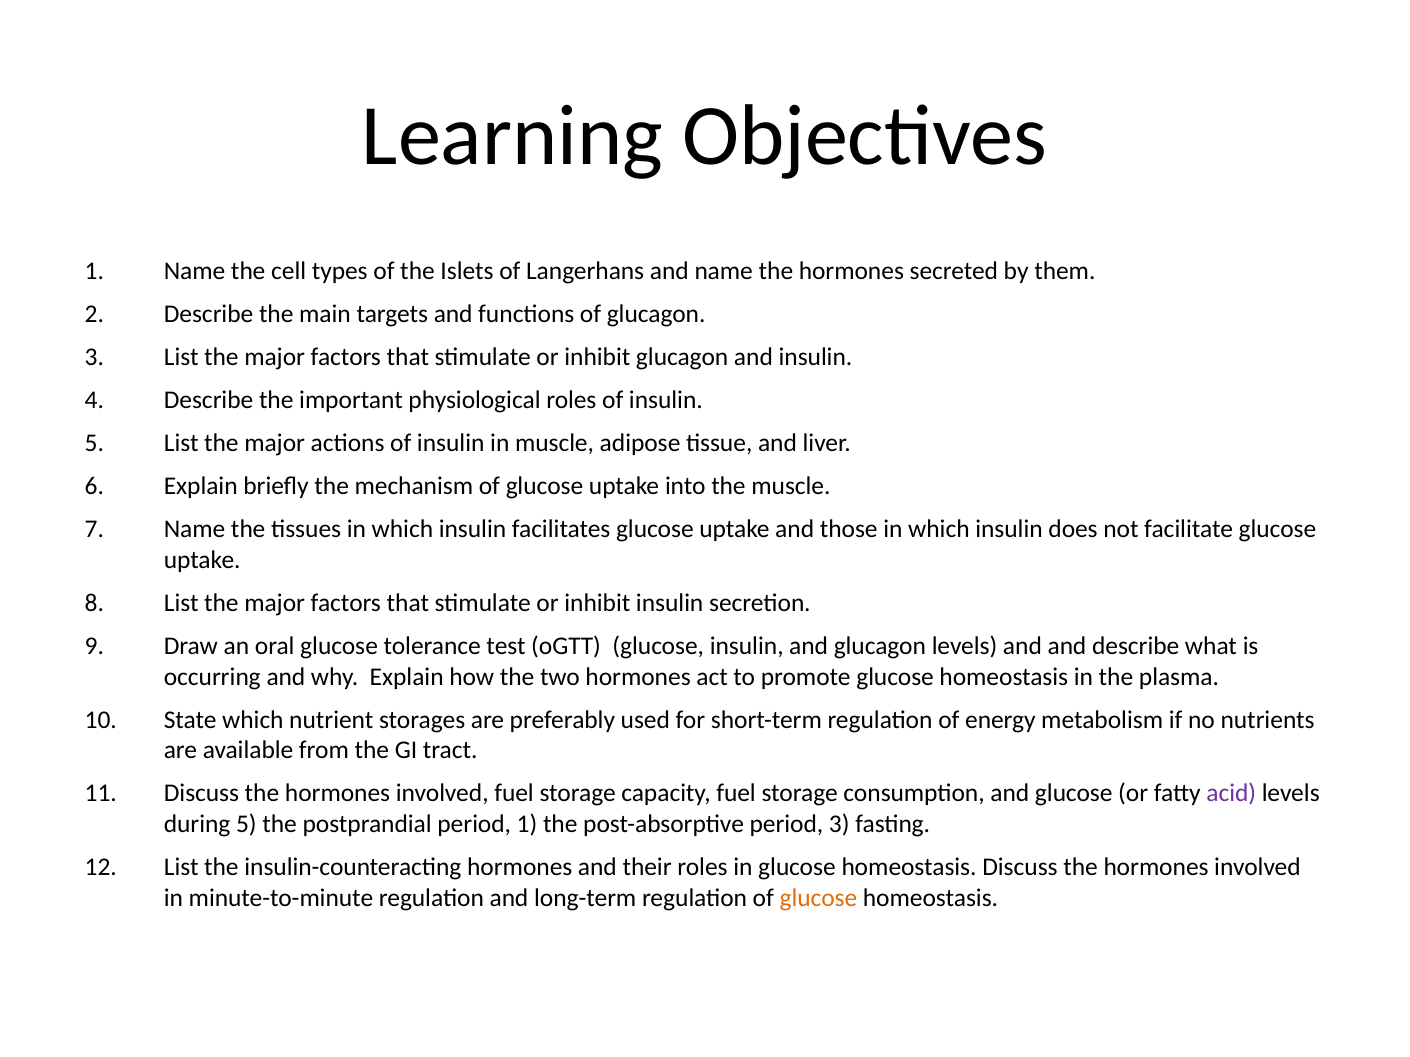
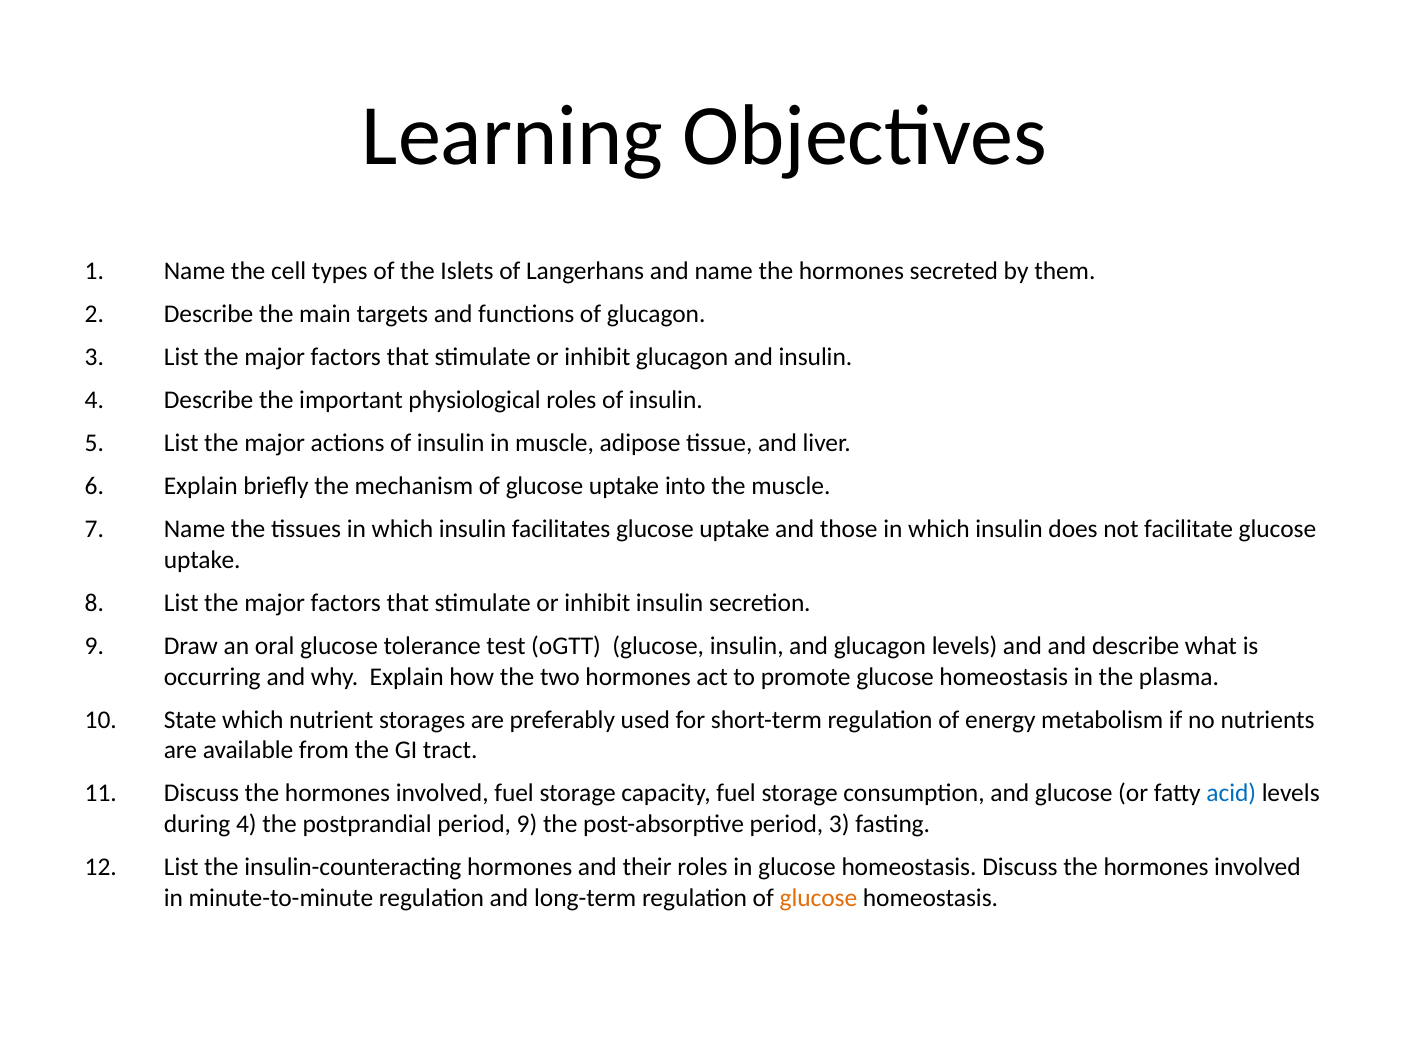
acid colour: purple -> blue
during 5: 5 -> 4
period 1: 1 -> 9
